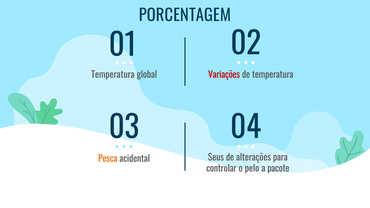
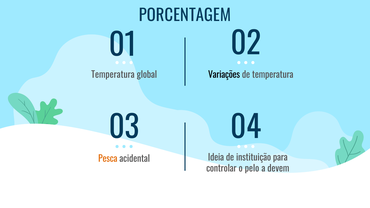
Variações colour: red -> black
Seus: Seus -> Ideia
alterações: alterações -> instituição
pacote: pacote -> devem
